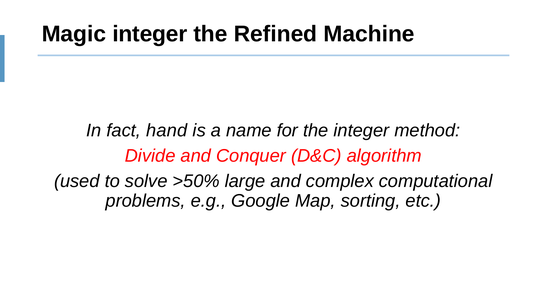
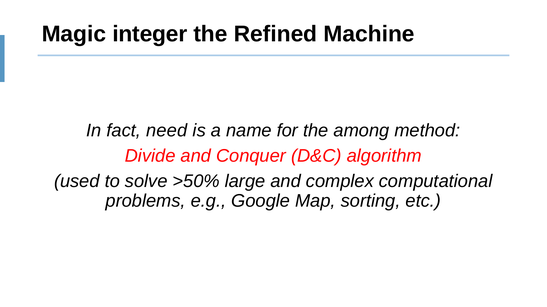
hand: hand -> need
the integer: integer -> among
